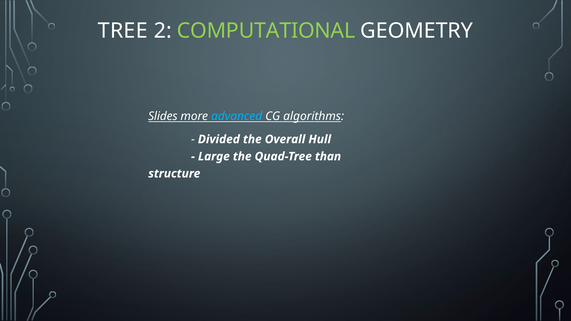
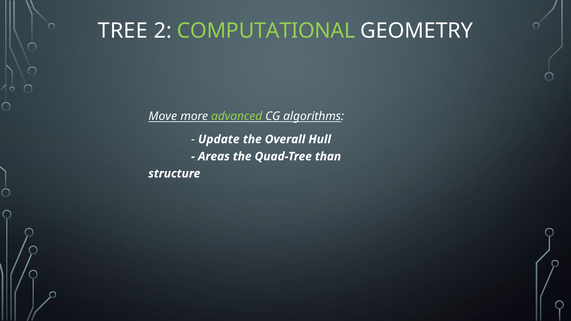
Slides: Slides -> Move
advanced colour: light blue -> light green
Divided: Divided -> Update
Large: Large -> Areas
